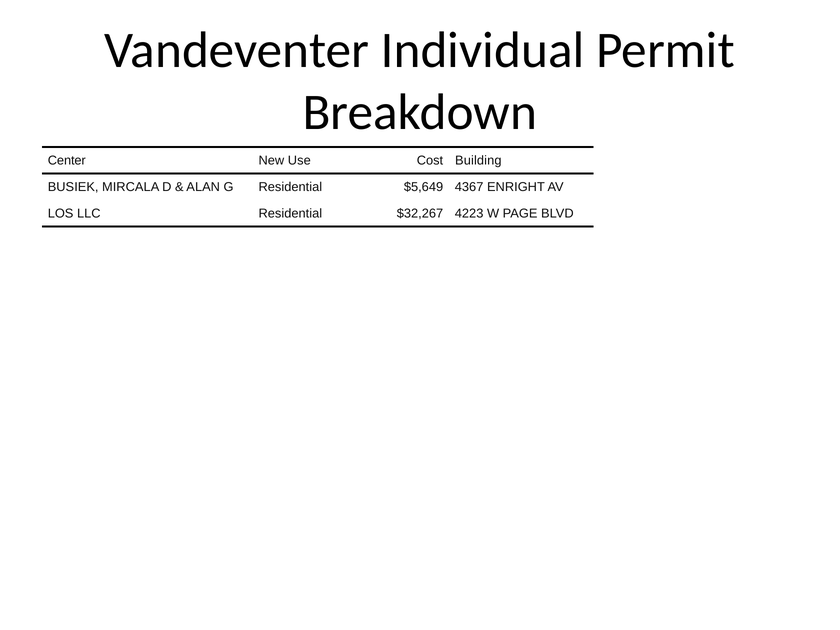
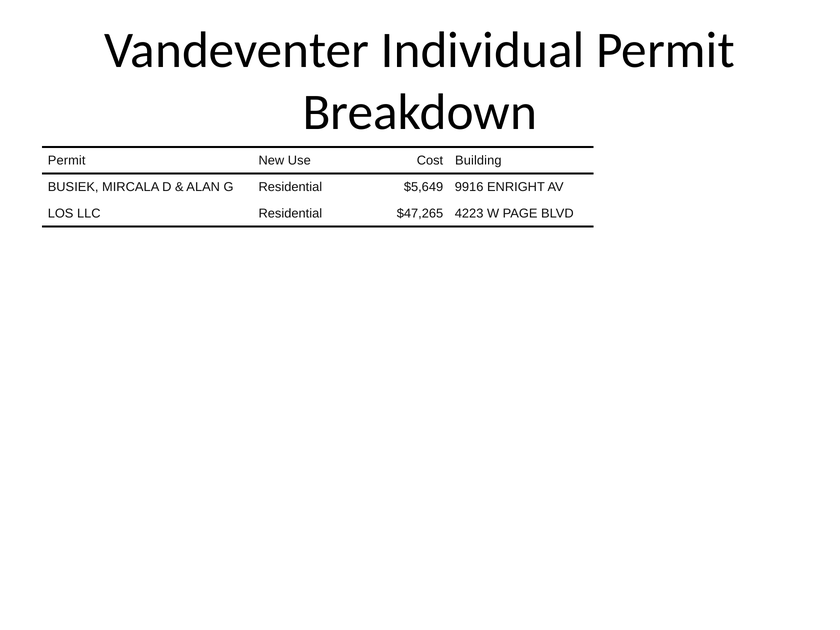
Center at (67, 161): Center -> Permit
4367: 4367 -> 9916
$32,267: $32,267 -> $47,265
